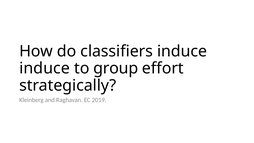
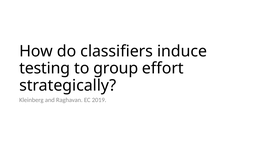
induce at (45, 68): induce -> testing
